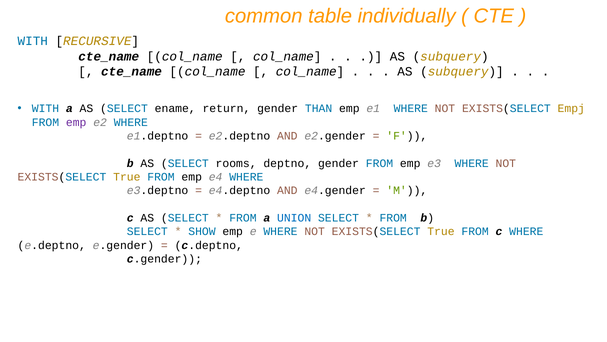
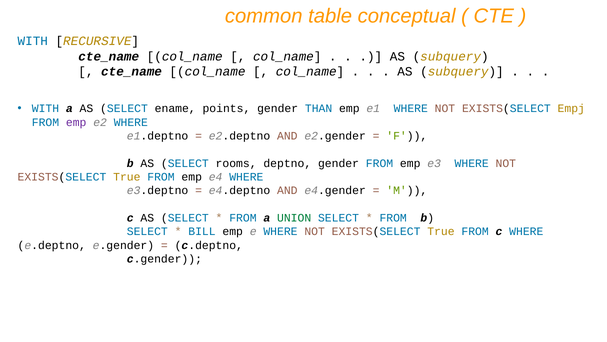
individually: individually -> conceptual
return: return -> points
UNION colour: blue -> green
SHOW: SHOW -> BILL
